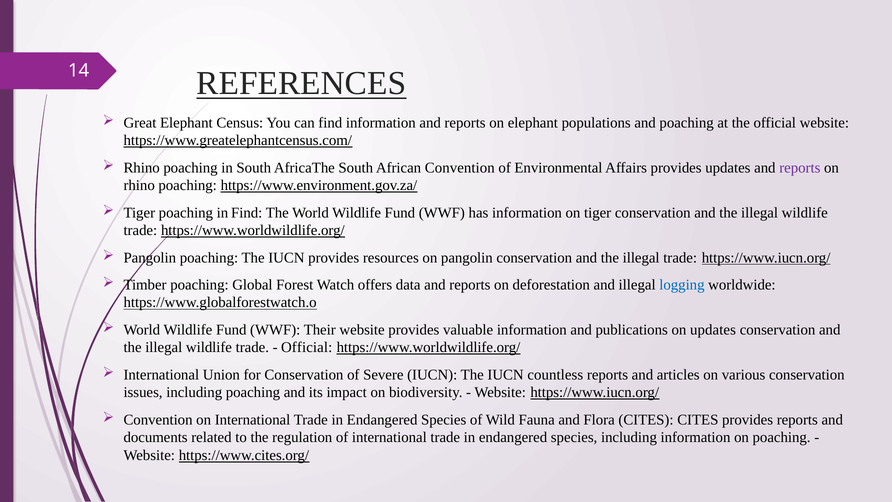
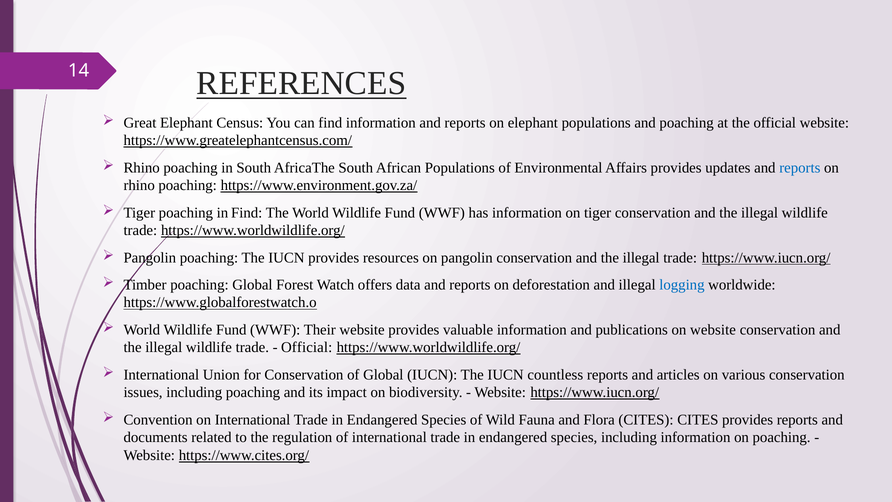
African Convention: Convention -> Populations
reports at (800, 168) colour: purple -> blue
on updates: updates -> website
of Severe: Severe -> Global
